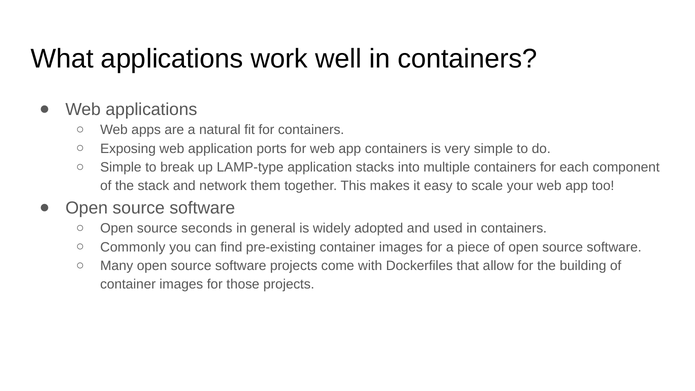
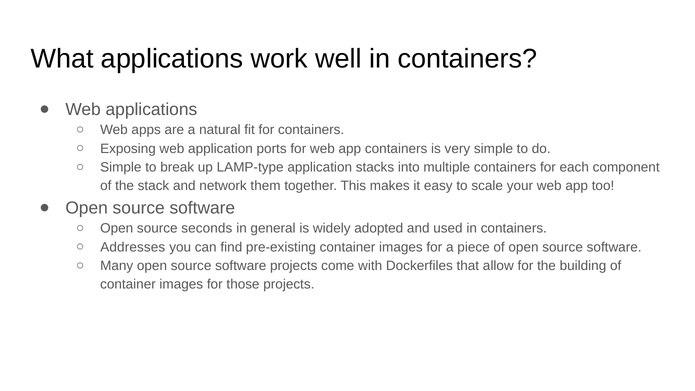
Commonly: Commonly -> Addresses
